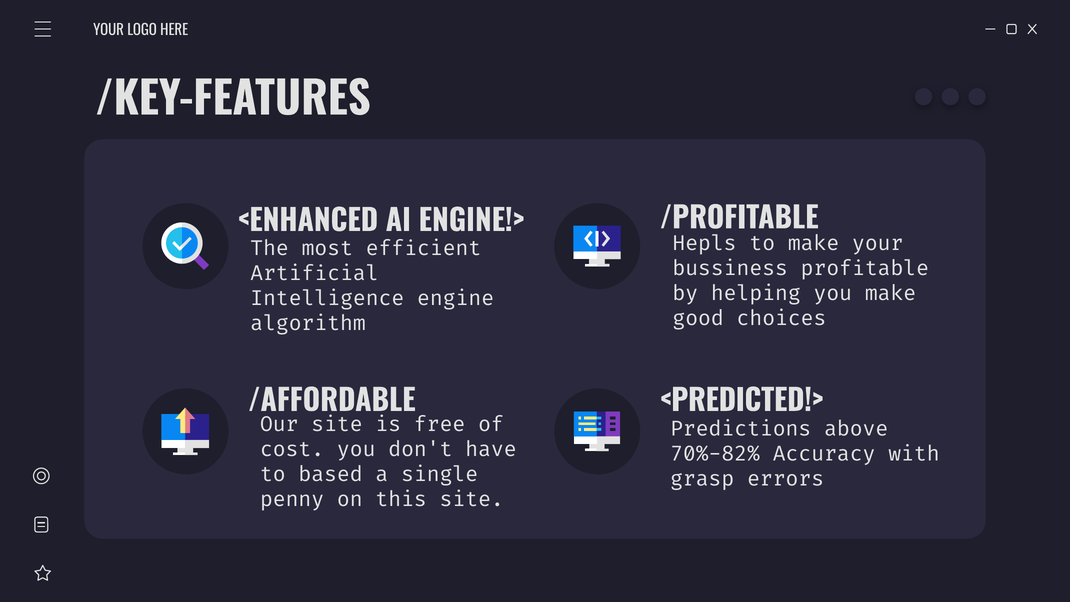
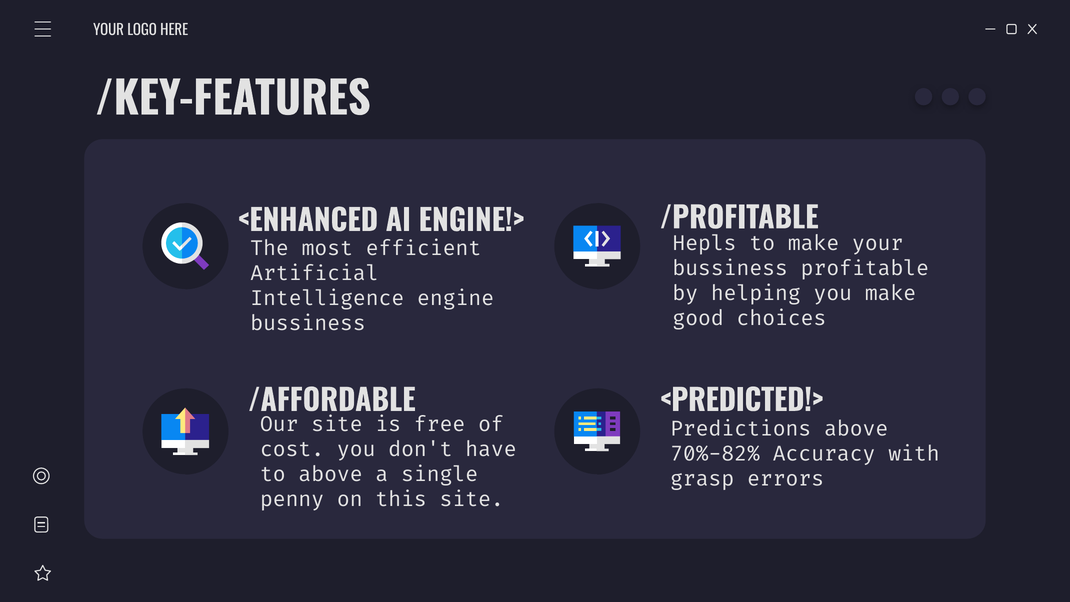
algorithm at (308, 323): algorithm -> bussiness
to based: based -> above
